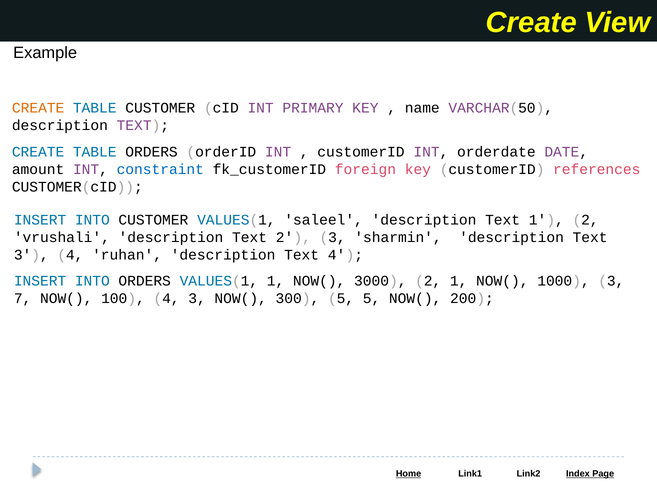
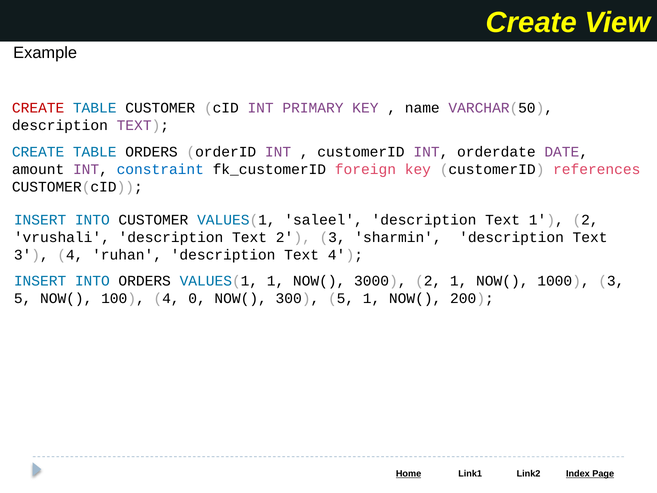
CREATE at (38, 108) colour: orange -> red
7 at (23, 298): 7 -> 5
4 3: 3 -> 0
5 5: 5 -> 1
